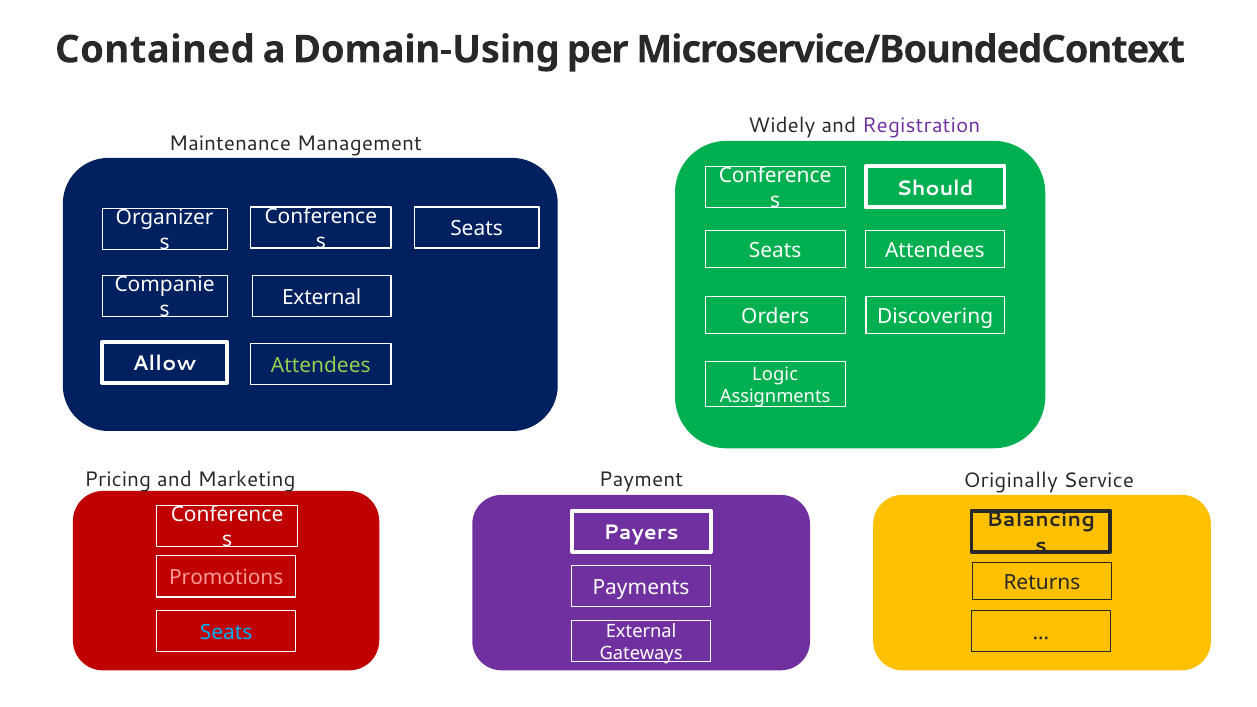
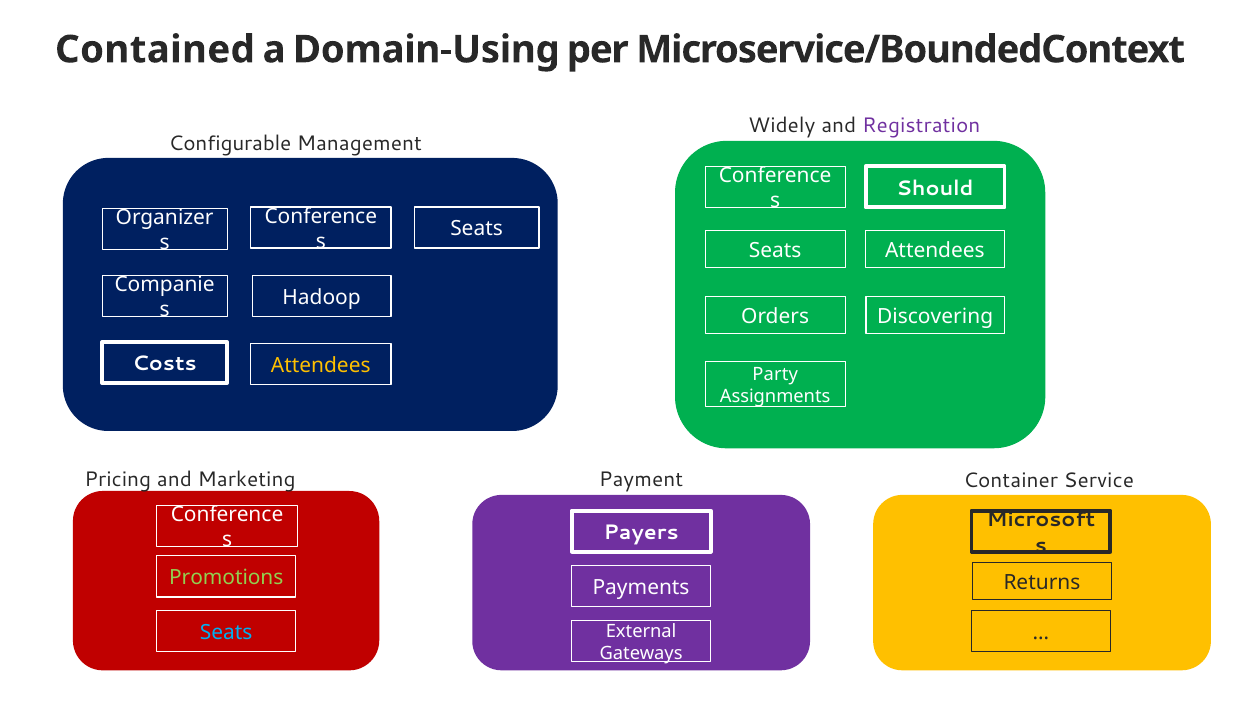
Maintenance: Maintenance -> Configurable
External at (322, 297): External -> Hadoop
Allow: Allow -> Costs
Attendees at (321, 365) colour: light green -> yellow
Logic: Logic -> Party
Originally: Originally -> Container
Balancing: Balancing -> Microsoft
Promotions colour: pink -> light green
